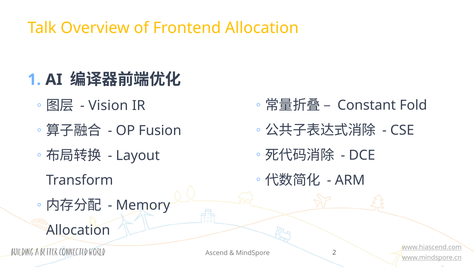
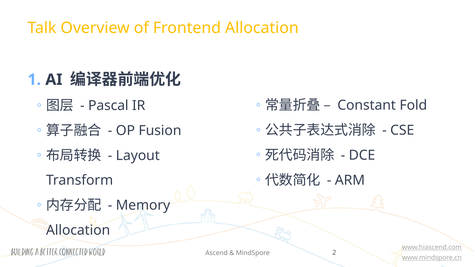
Vision: Vision -> Pascal
